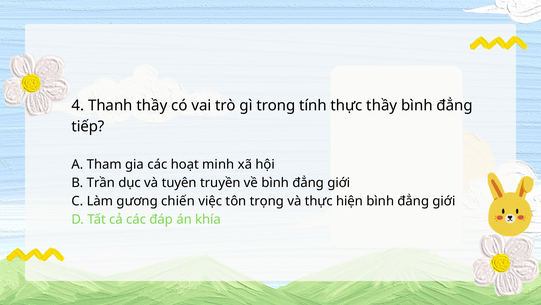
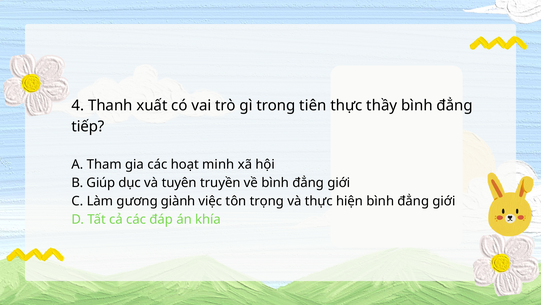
Thanh thầy: thầy -> xuất
tính: tính -> tiên
Trần: Trần -> Giúp
chiến: chiến -> giành
